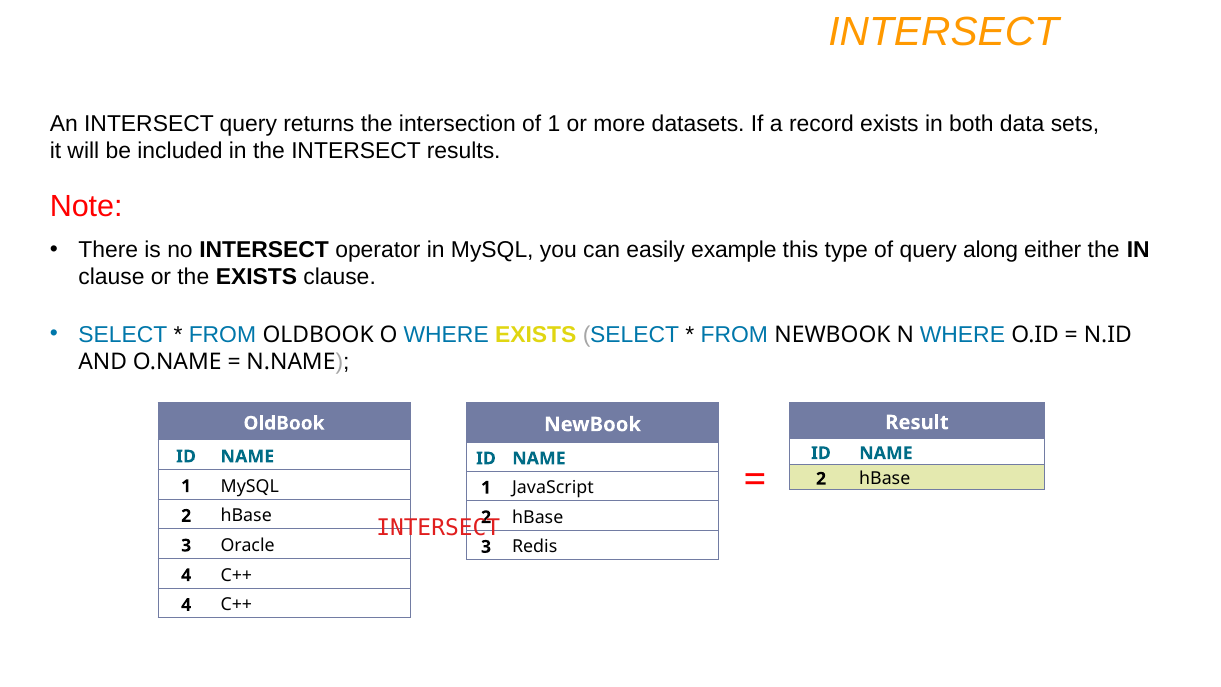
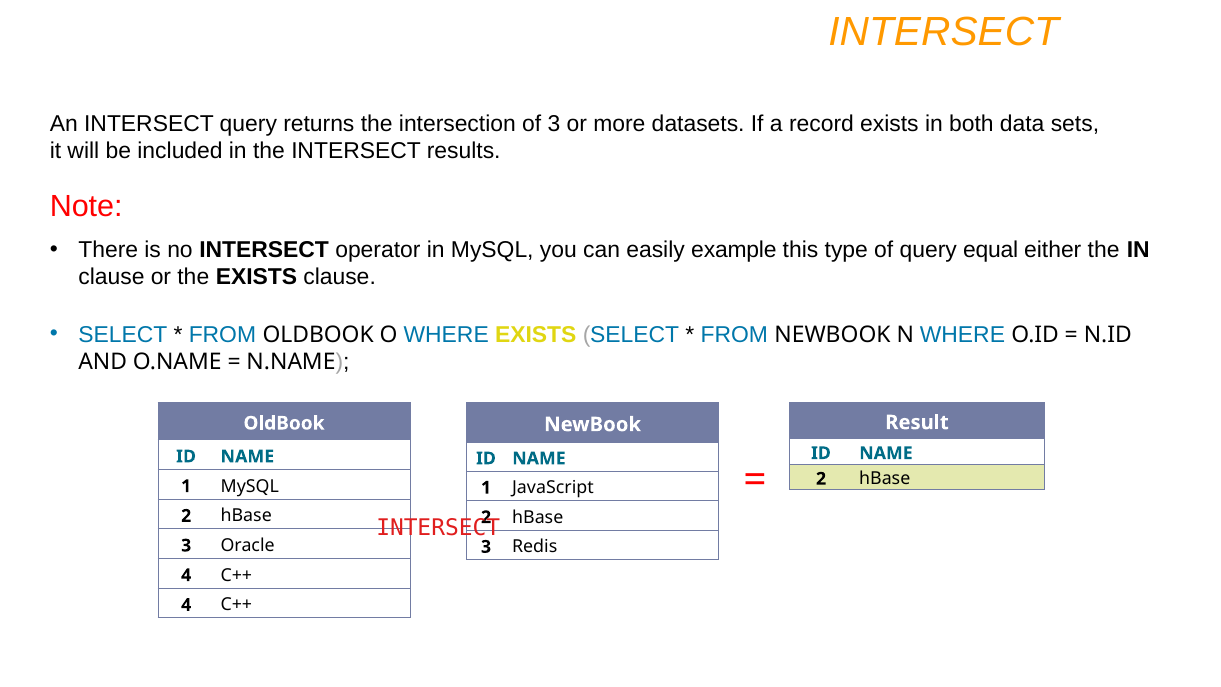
of 1: 1 -> 3
along: along -> equal
